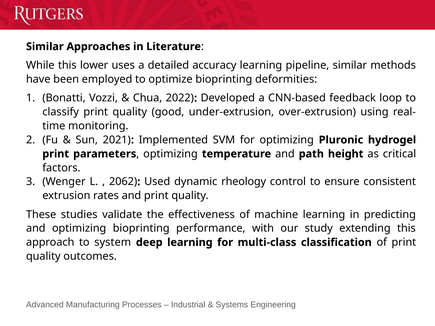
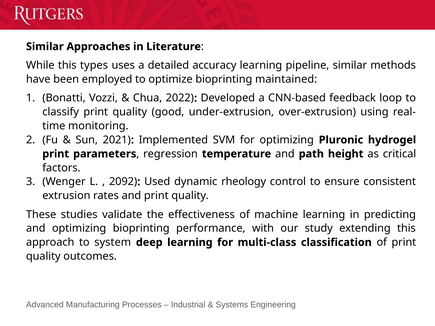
lower: lower -> types
deformities: deformities -> maintained
optimizing at (170, 154): optimizing -> regression
2062: 2062 -> 2092
